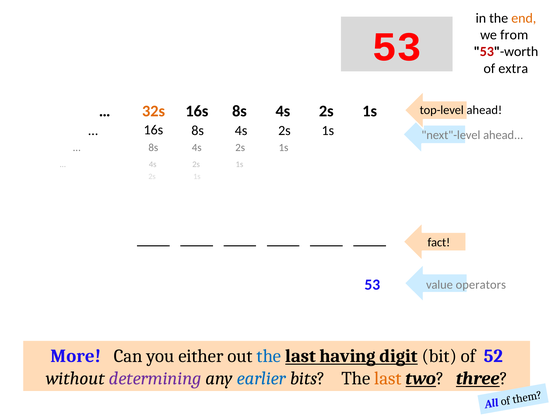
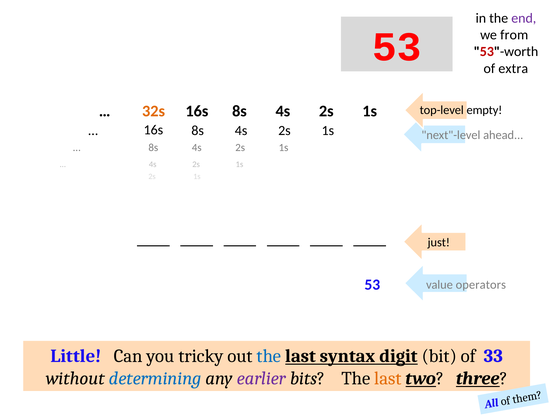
end colour: orange -> purple
top-level ahead: ahead -> empty
fact: fact -> just
More: More -> Little
either: either -> tricky
having: having -> syntax
52: 52 -> 33
determining colour: purple -> blue
earlier colour: blue -> purple
